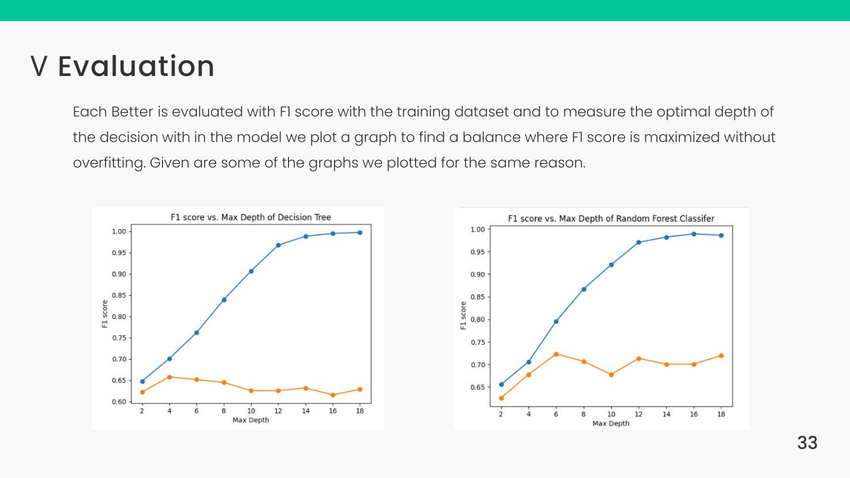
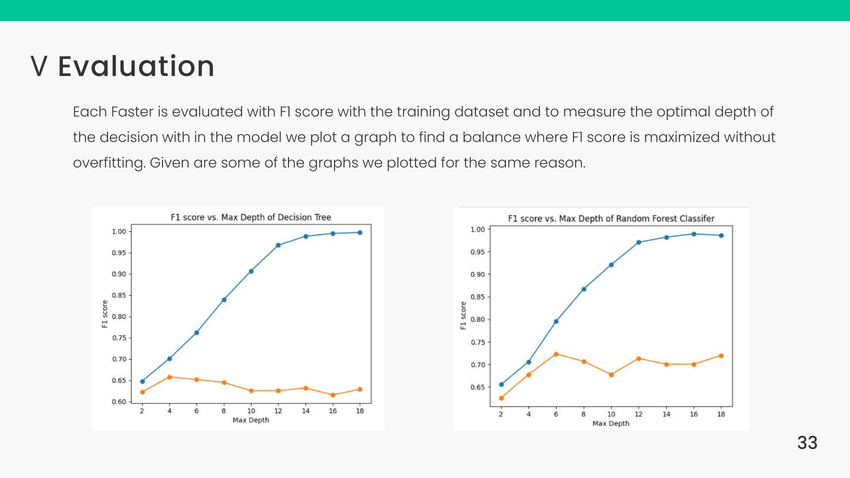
Better: Better -> Faster
